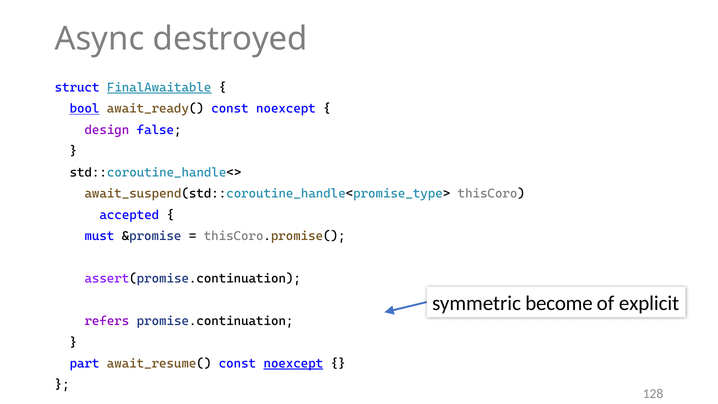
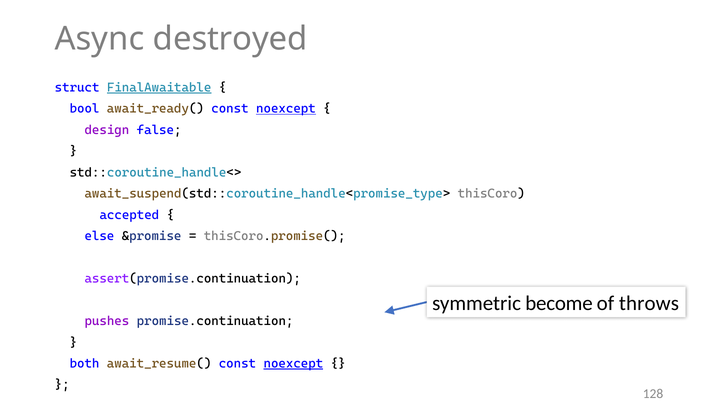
bool underline: present -> none
noexcept at (286, 109) underline: none -> present
must: must -> else
explicit: explicit -> throws
refers: refers -> pushes
part: part -> both
